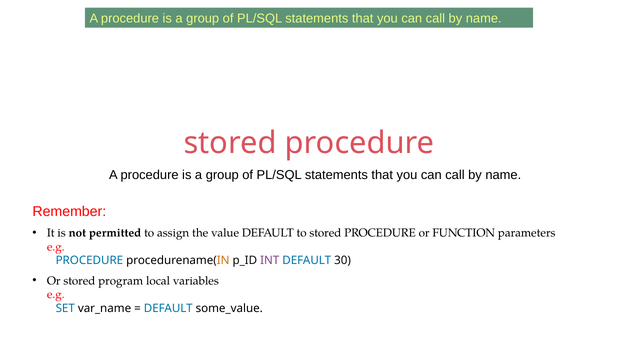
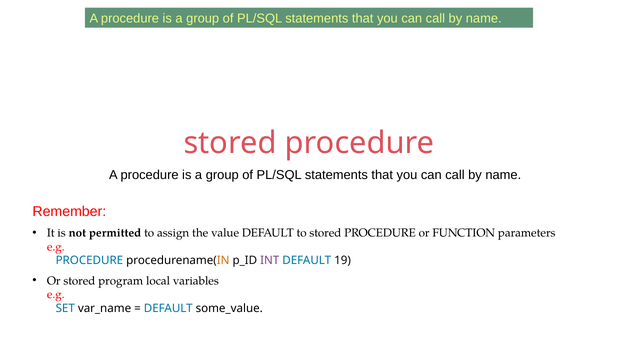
30: 30 -> 19
